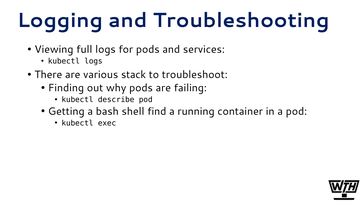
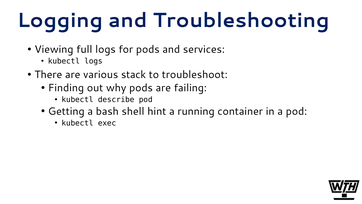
find: find -> hint
